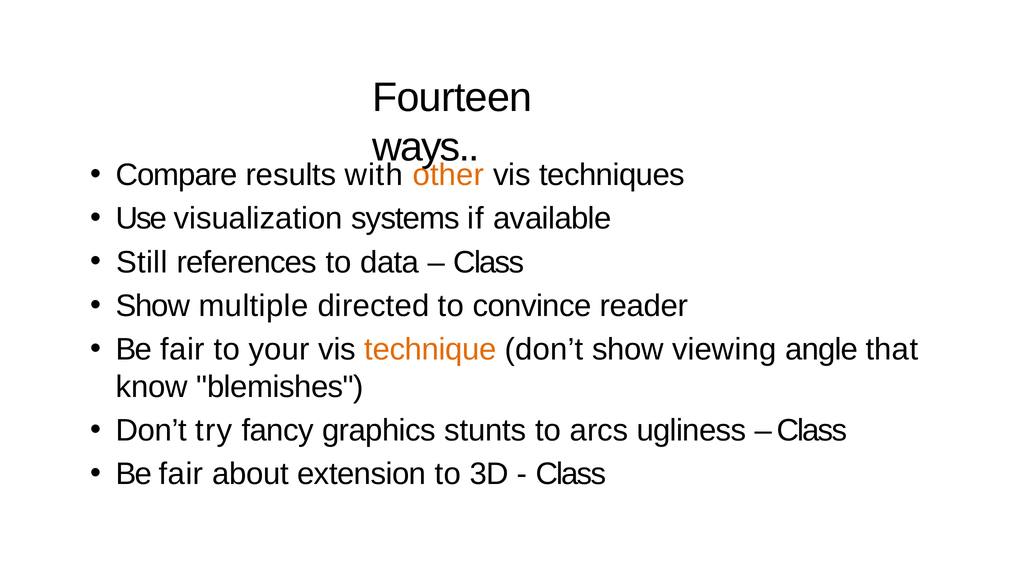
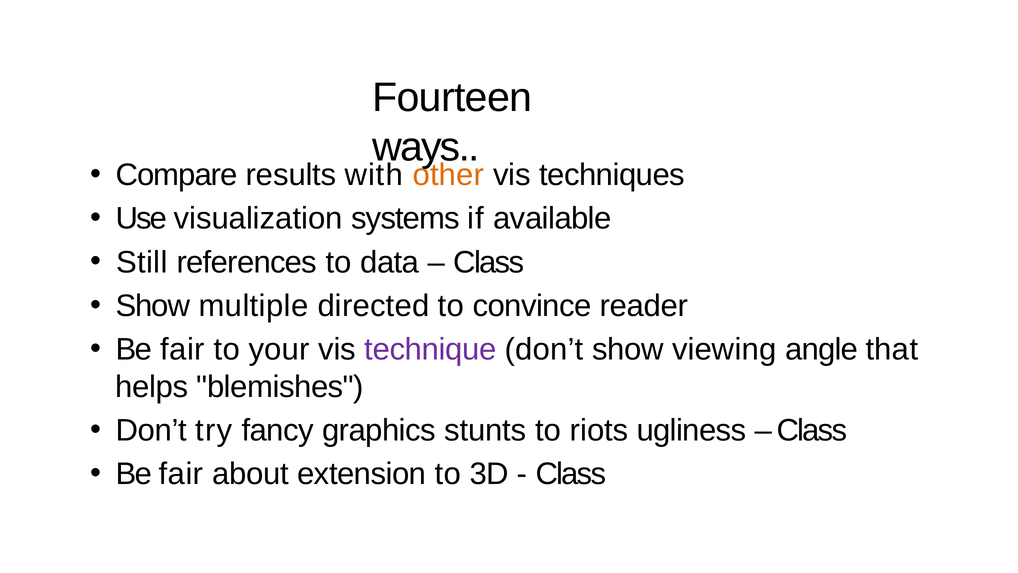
technique colour: orange -> purple
know: know -> helps
arcs: arcs -> riots
